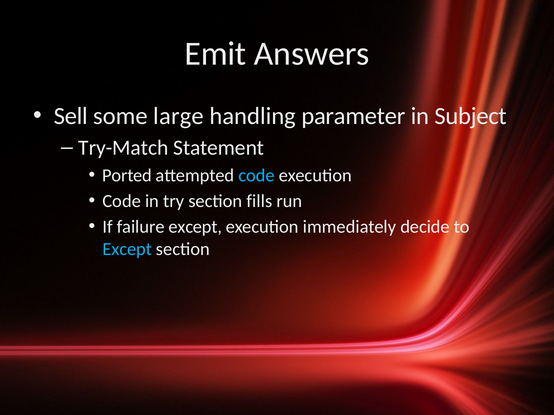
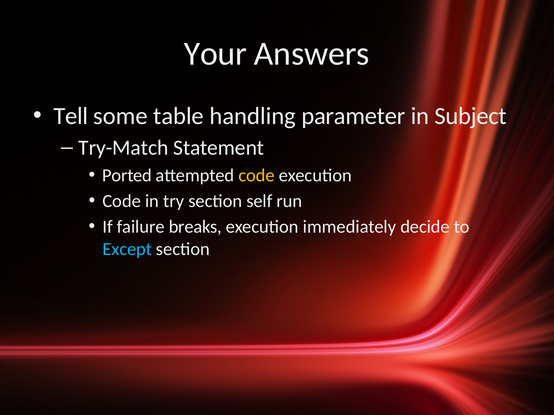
Emit: Emit -> Your
Sell: Sell -> Tell
large: large -> table
code at (257, 175) colour: light blue -> yellow
fills: fills -> self
failure except: except -> breaks
